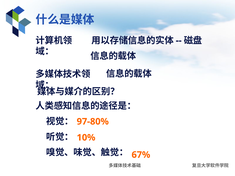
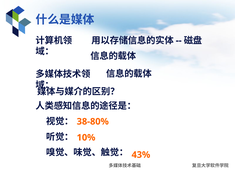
97-80%: 97-80% -> 38-80%
67%: 67% -> 43%
